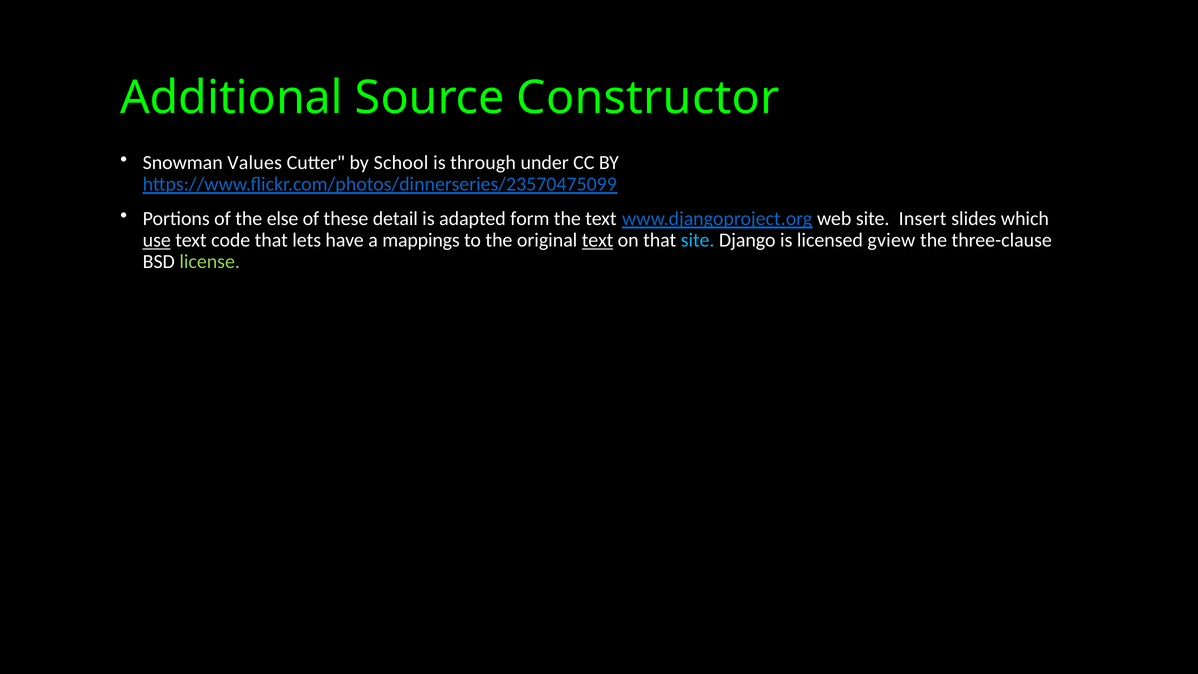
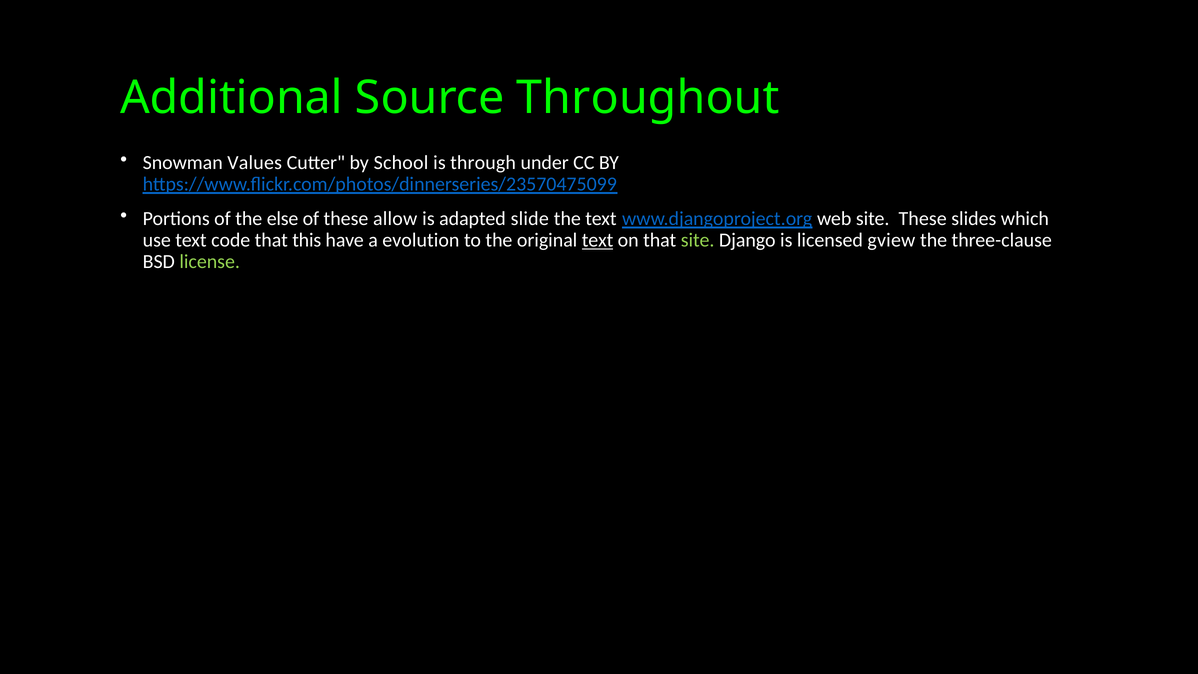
Constructor: Constructor -> Throughout
detail: detail -> allow
form: form -> slide
site Insert: Insert -> These
use underline: present -> none
lets: lets -> this
mappings: mappings -> evolution
site at (698, 240) colour: light blue -> light green
